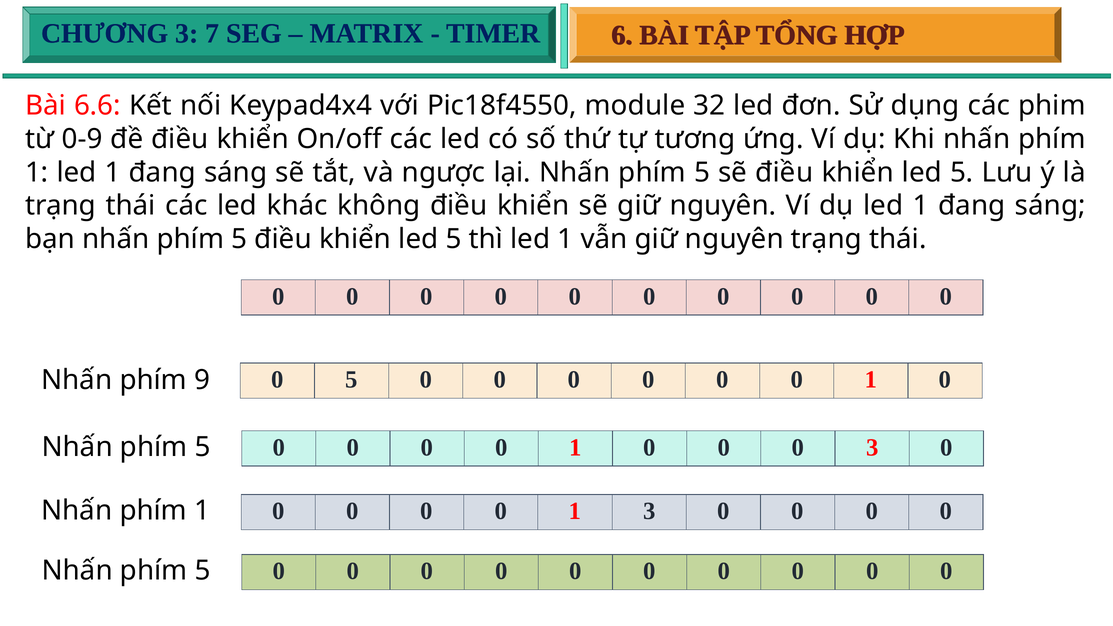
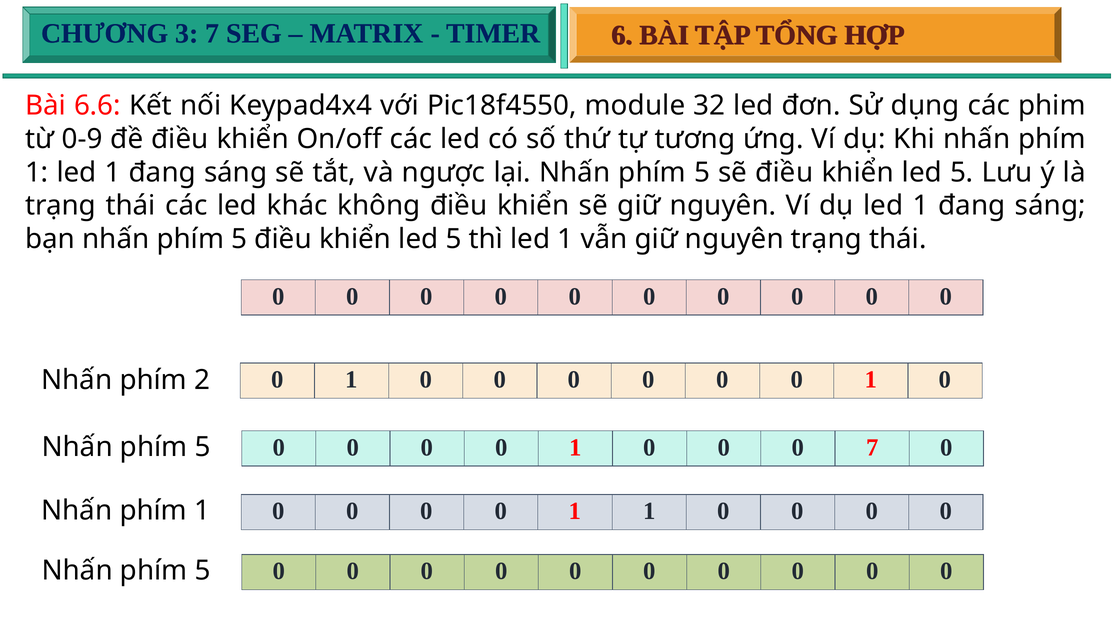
5 at (352, 380): 5 -> 1
9: 9 -> 2
0 3: 3 -> 7
1 3: 3 -> 1
